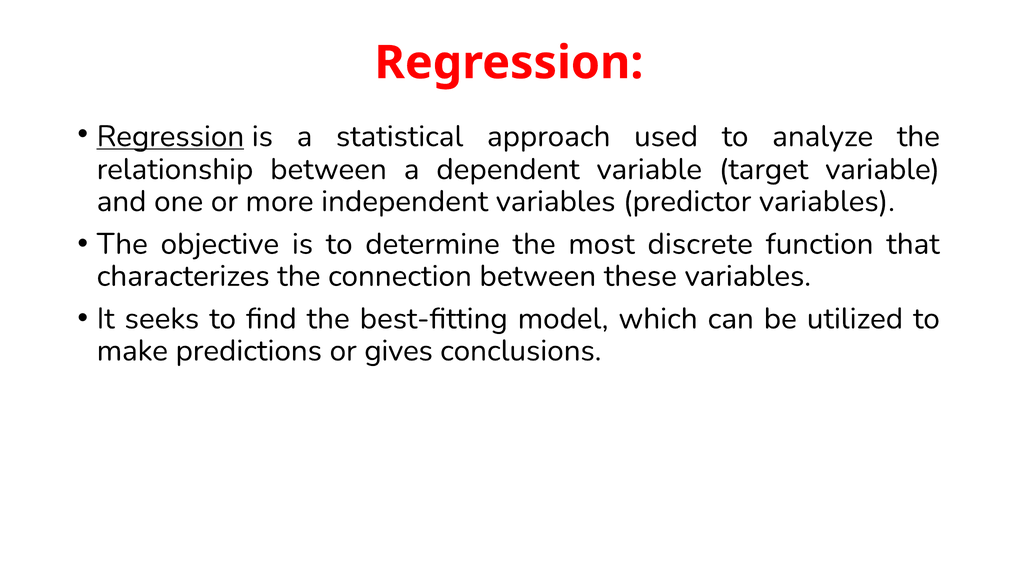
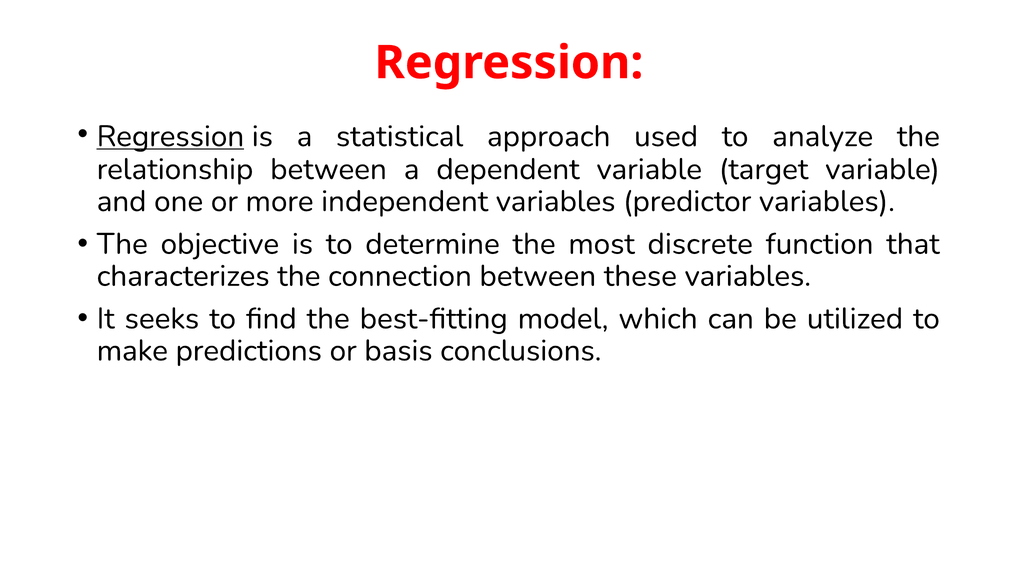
gives: gives -> basis
